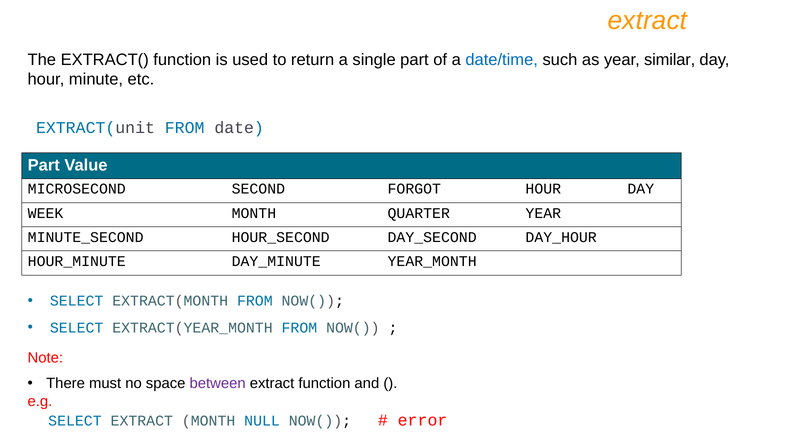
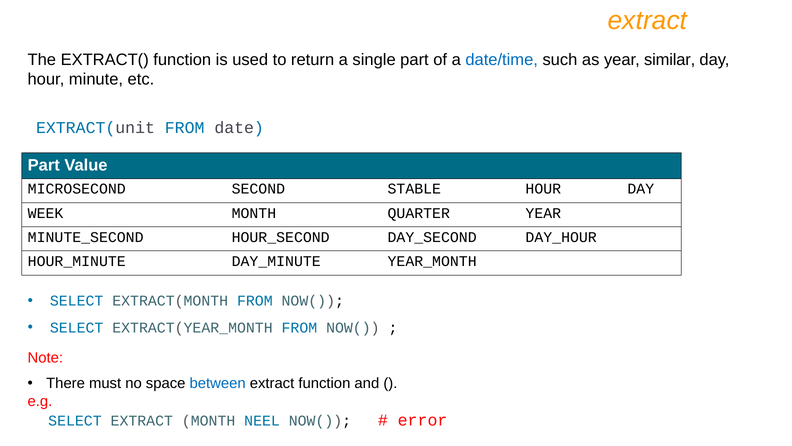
FORGOT: FORGOT -> STABLE
between colour: purple -> blue
NULL: NULL -> NEEL
